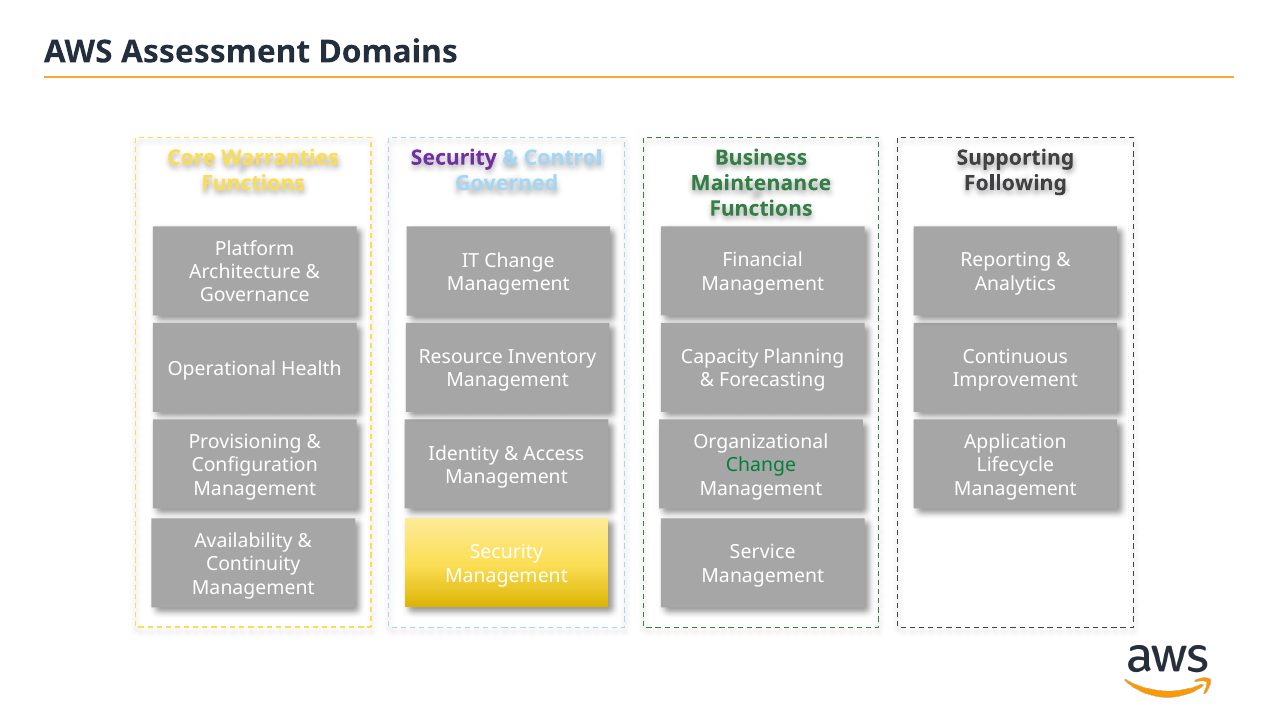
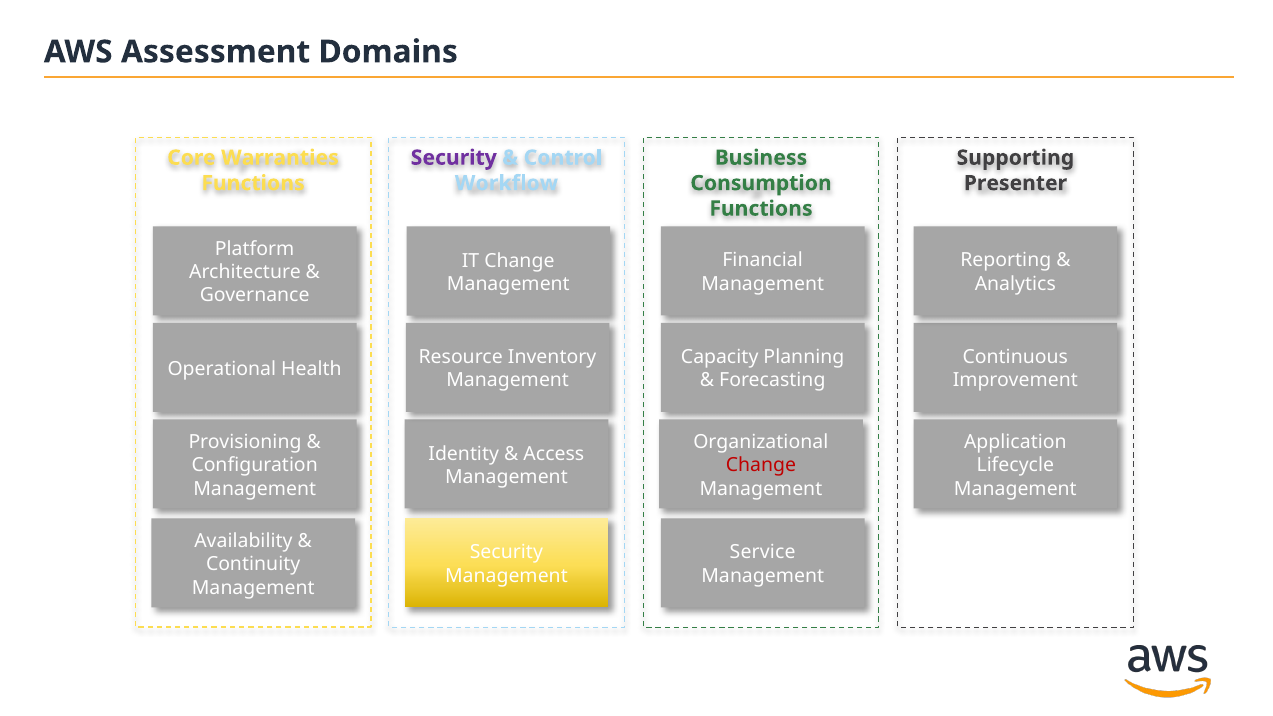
Governed: Governed -> Workflow
Maintenance: Maintenance -> Consumption
Following: Following -> Presenter
Change at (761, 465) colour: green -> red
